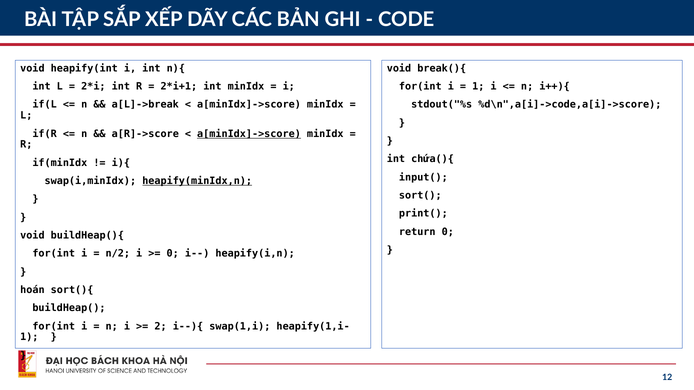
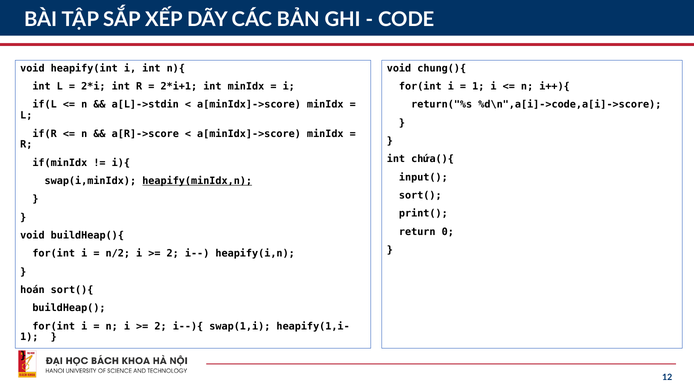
break(){: break(){ -> chung(){
a[L]->break: a[L]->break -> a[L]->stdin
stdout("%s: stdout("%s -> return("%s
a[minIdx]->score at (249, 134) underline: present -> none
0 at (173, 254): 0 -> 2
